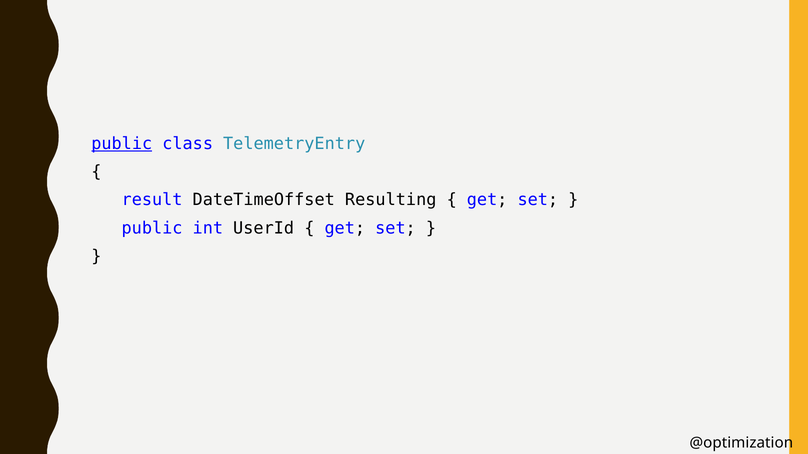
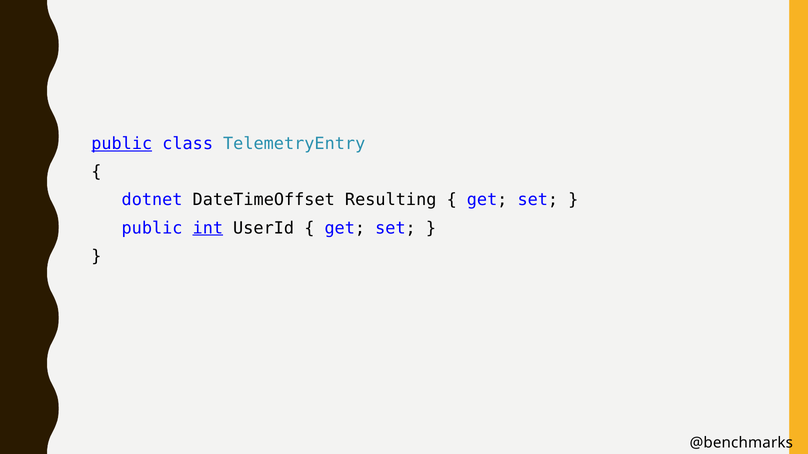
result: result -> dotnet
int underline: none -> present
@optimization: @optimization -> @benchmarks
